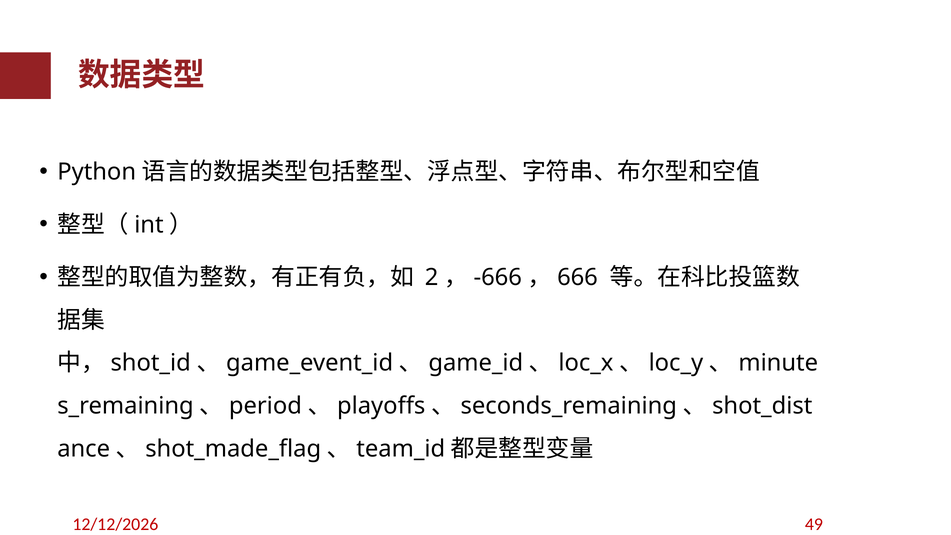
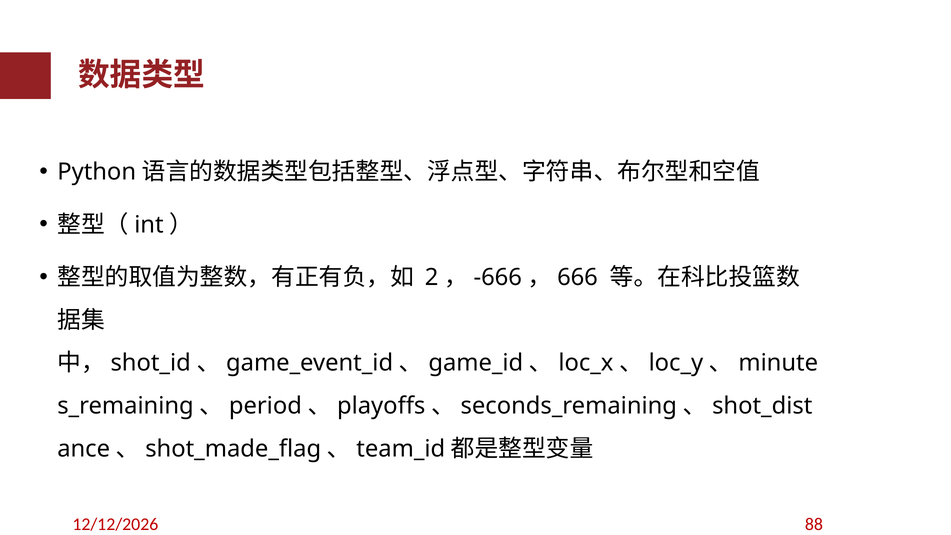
49: 49 -> 88
